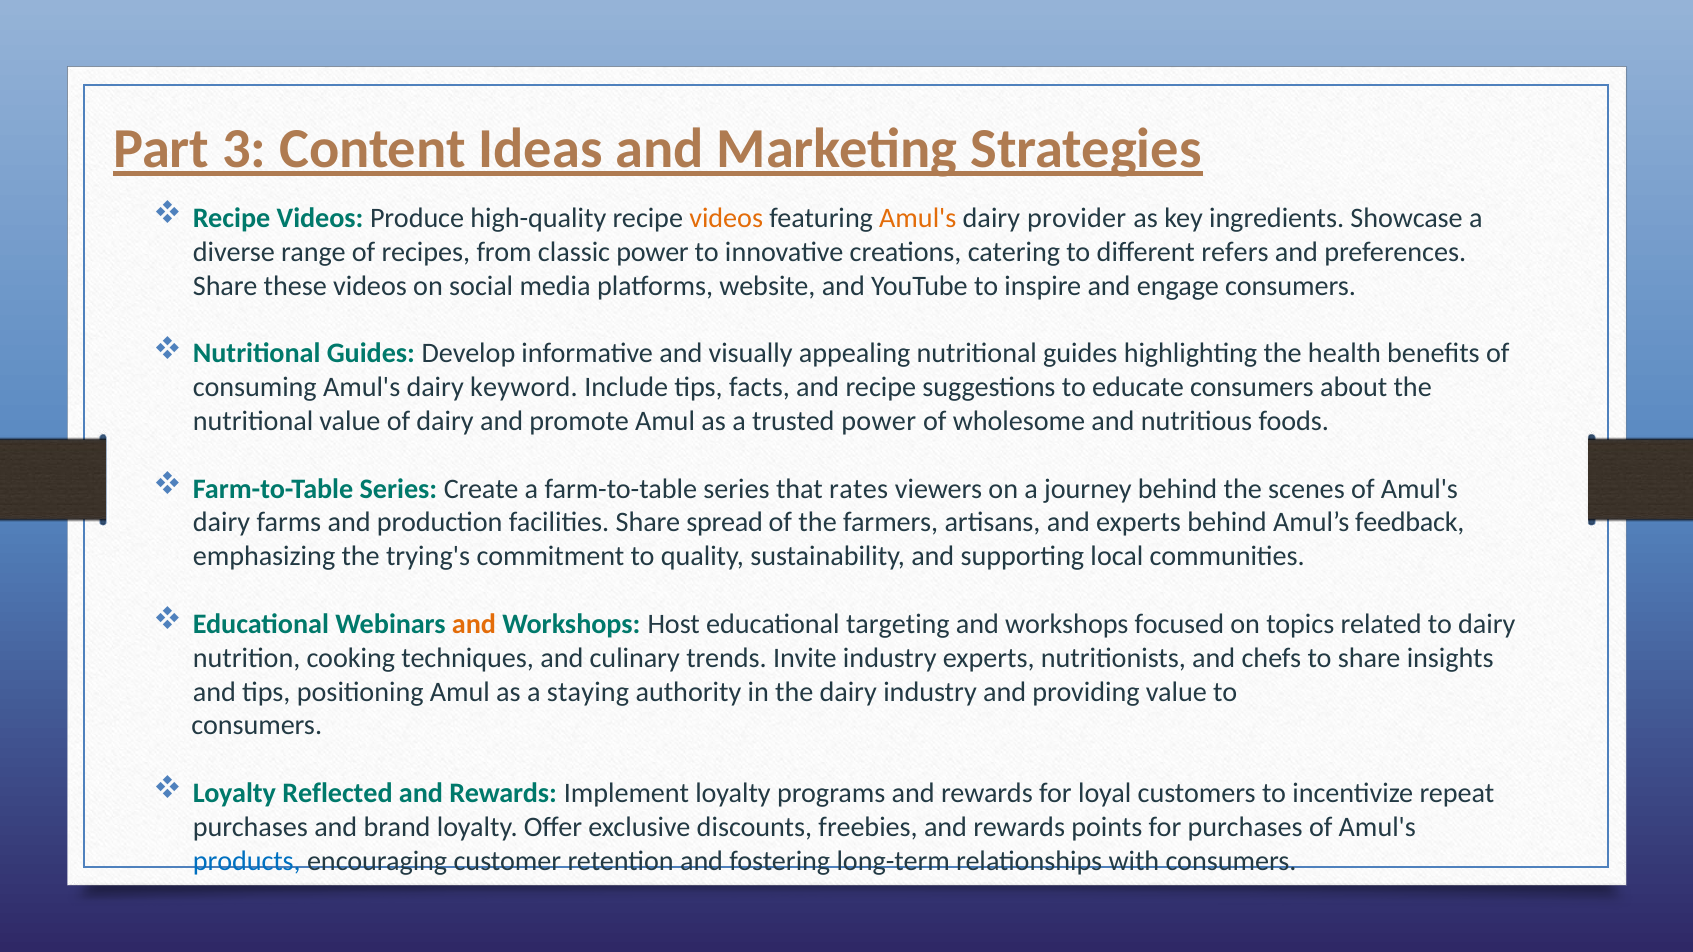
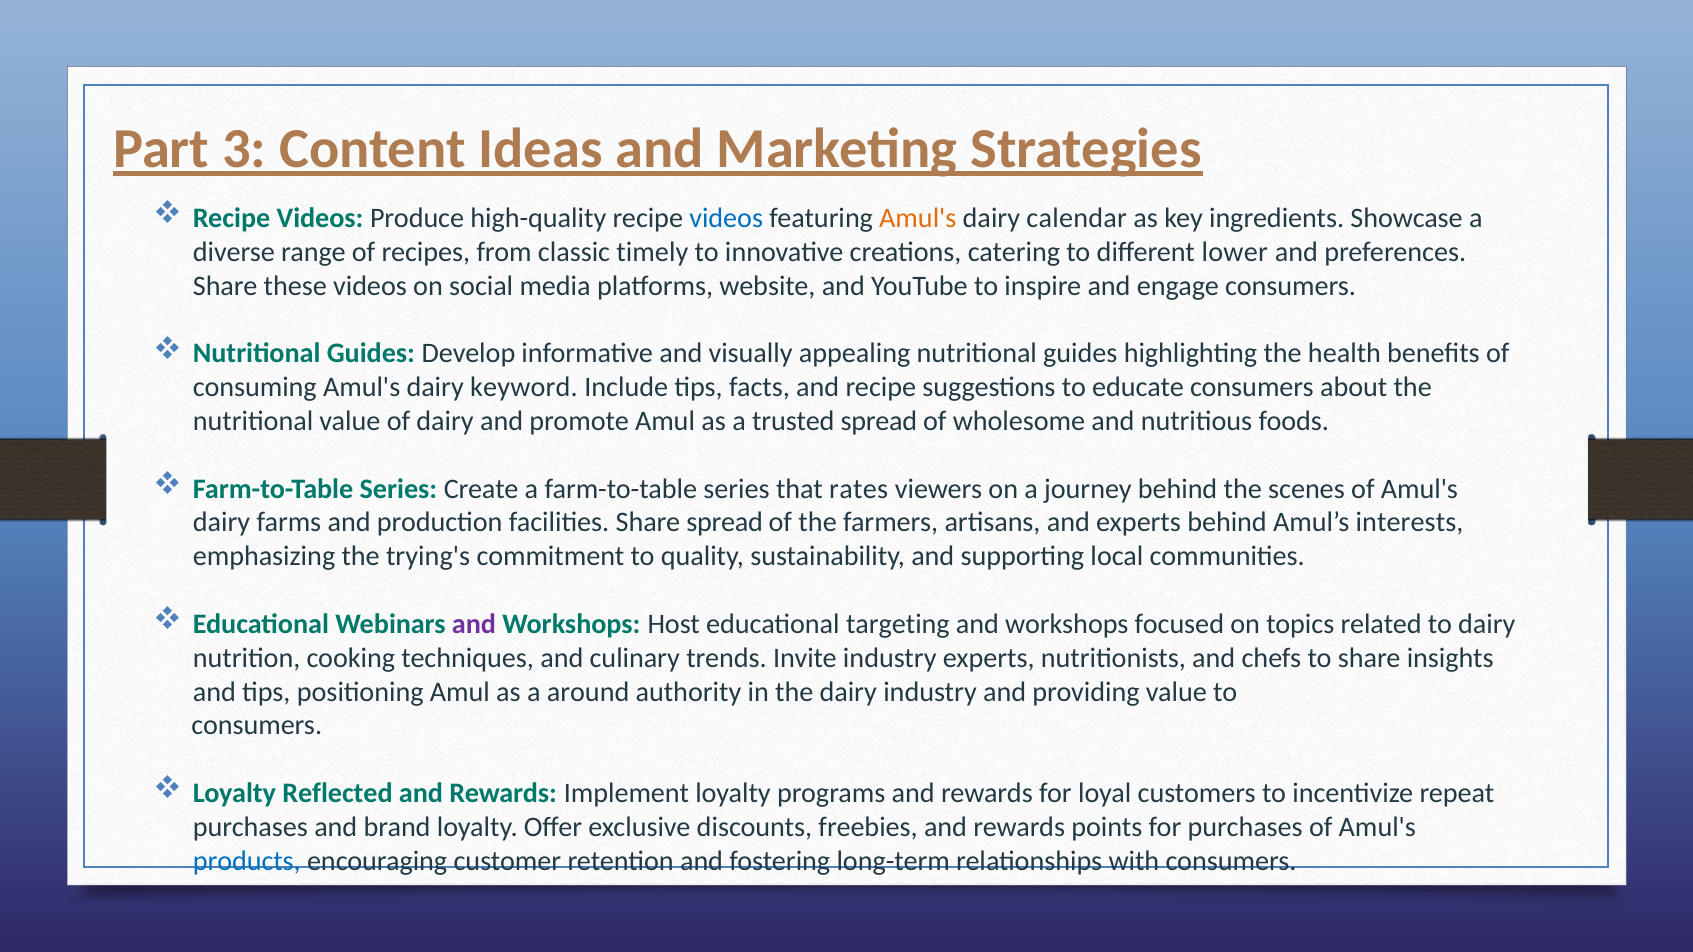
videos at (726, 218) colour: orange -> blue
provider: provider -> calendar
classic power: power -> timely
refers: refers -> lower
trusted power: power -> spread
feedback: feedback -> interests
and at (474, 624) colour: orange -> purple
staying: staying -> around
